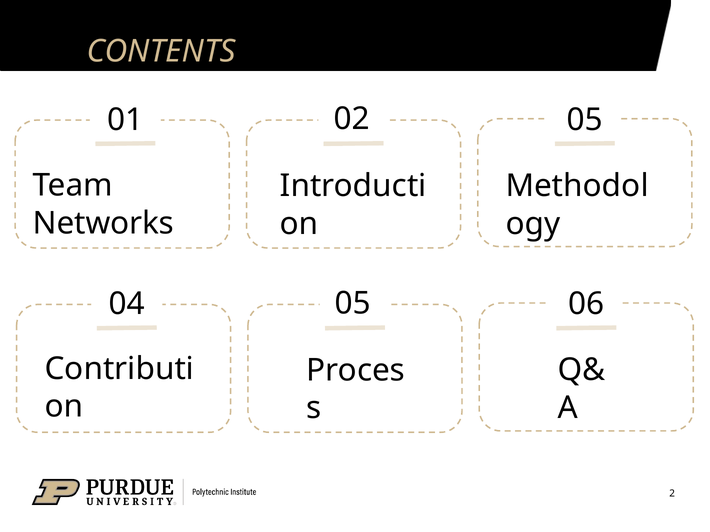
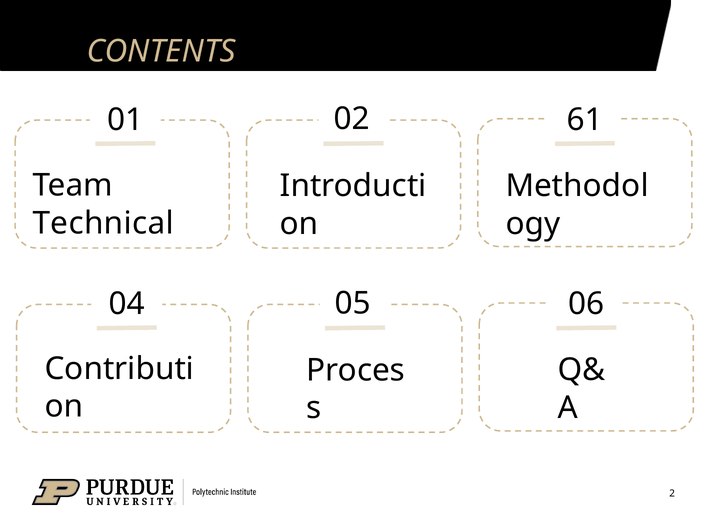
02 05: 05 -> 61
Networks: Networks -> Technical
